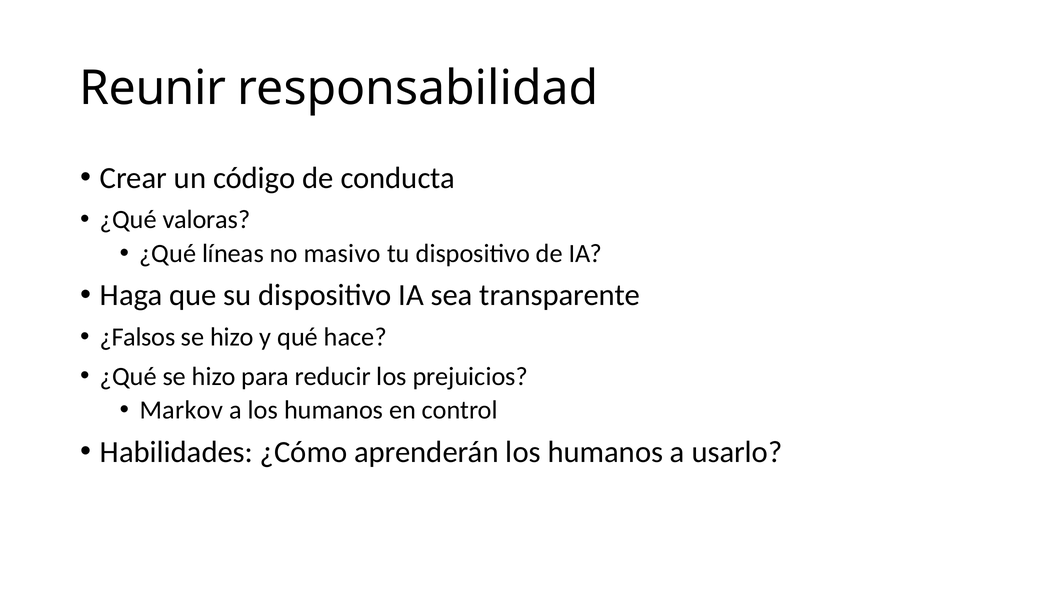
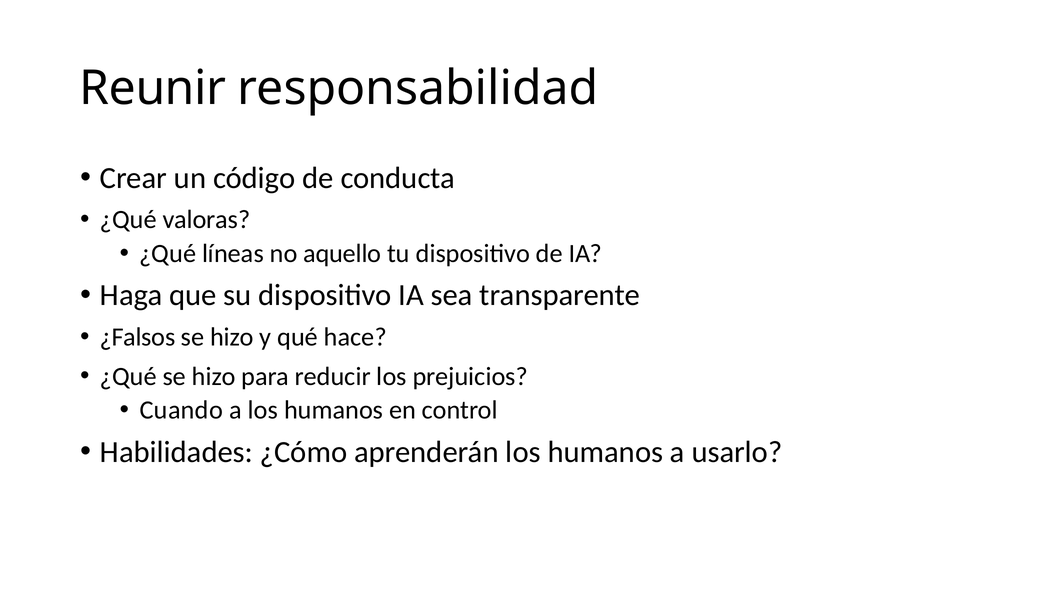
masivo: masivo -> aquello
Markov: Markov -> Cuando
